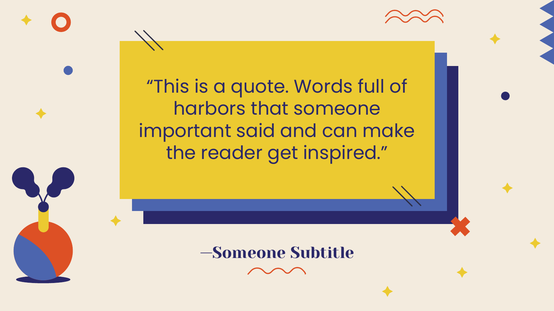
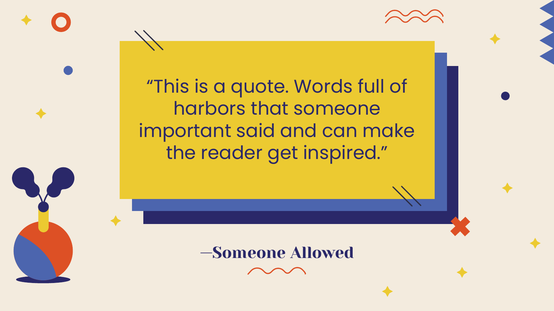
Subtitle: Subtitle -> Allowed
